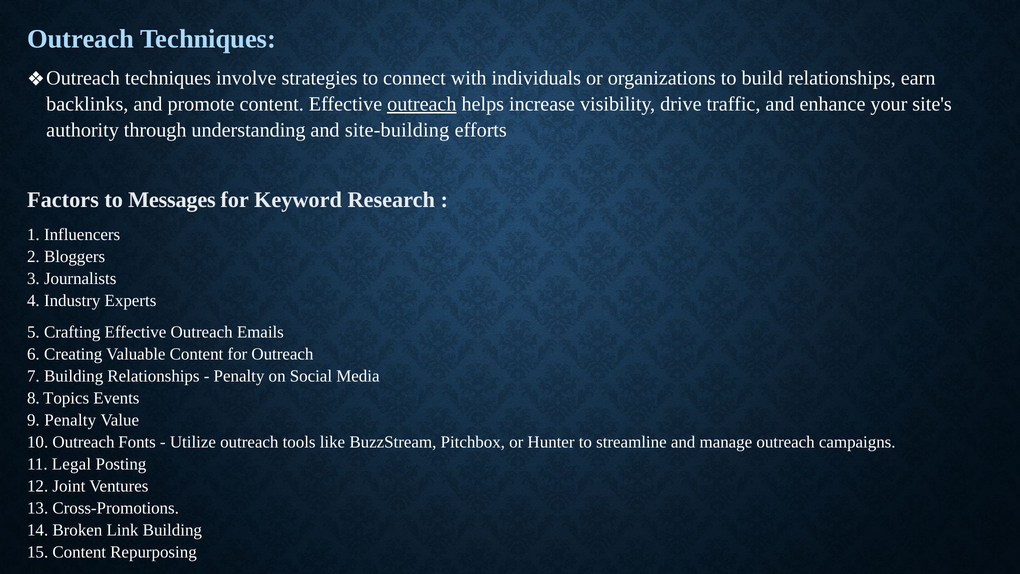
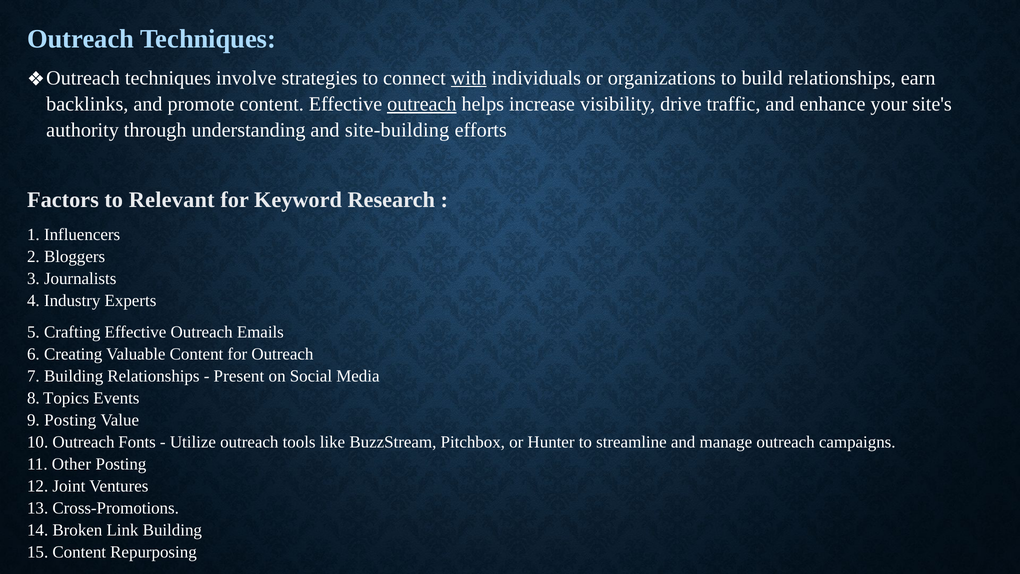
with underline: none -> present
Messages: Messages -> Relevant
Penalty at (239, 376): Penalty -> Present
9 Penalty: Penalty -> Posting
Legal: Legal -> Other
